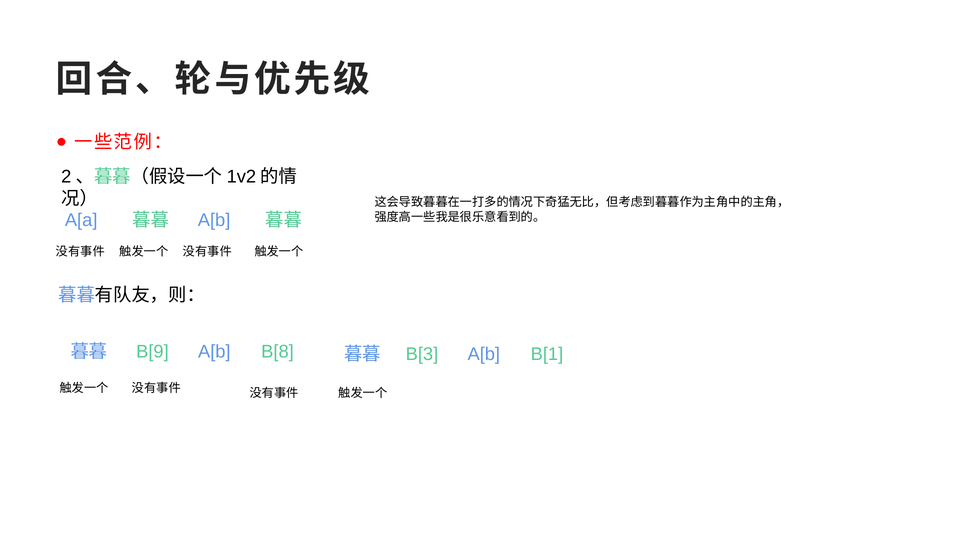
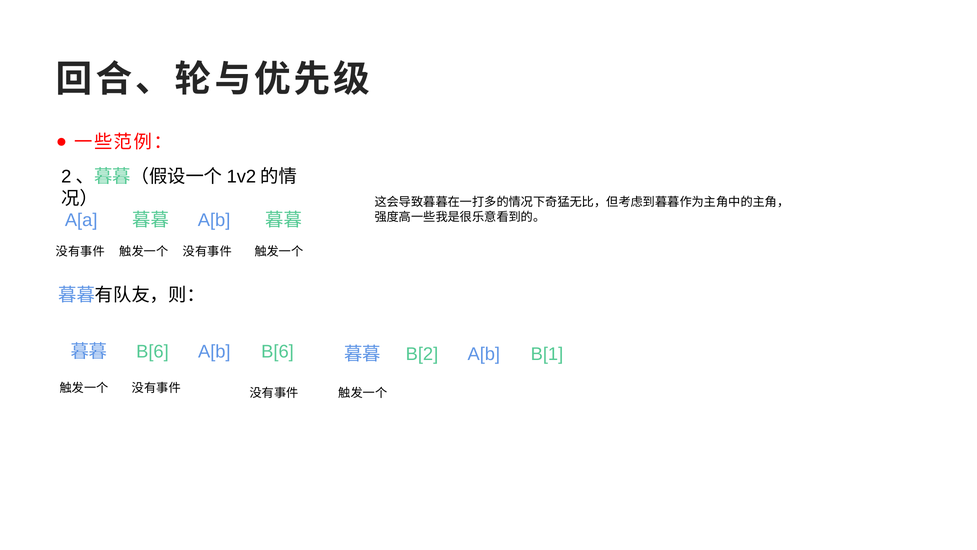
B[9 at (152, 351): B[9 -> B[6
A[b B[8: B[8 -> B[6
B[3: B[3 -> B[2
